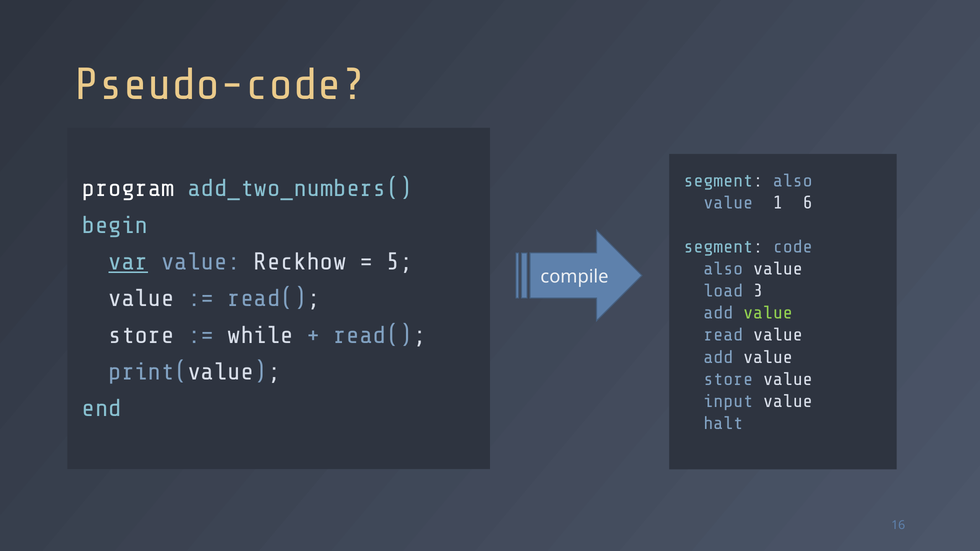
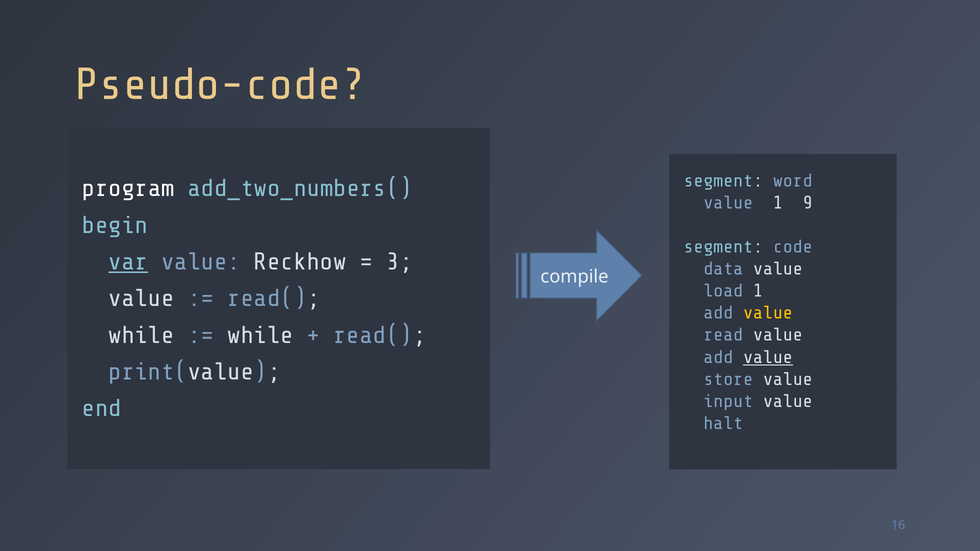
segment also: also -> word
6: 6 -> 9
5: 5 -> 3
also at (723, 269): also -> data
load 3: 3 -> 1
value at (768, 313) colour: light green -> yellow
store at (141, 335): store -> while
value at (768, 357) underline: none -> present
